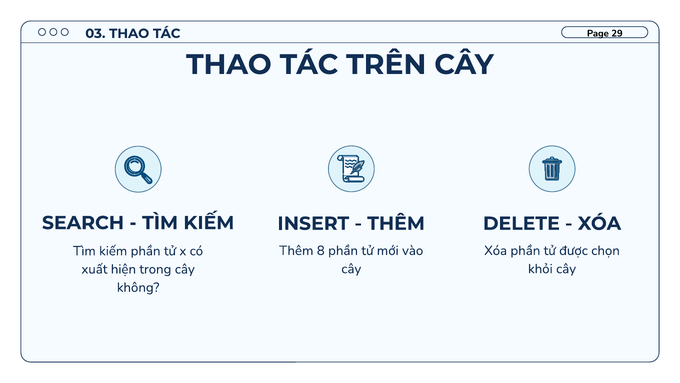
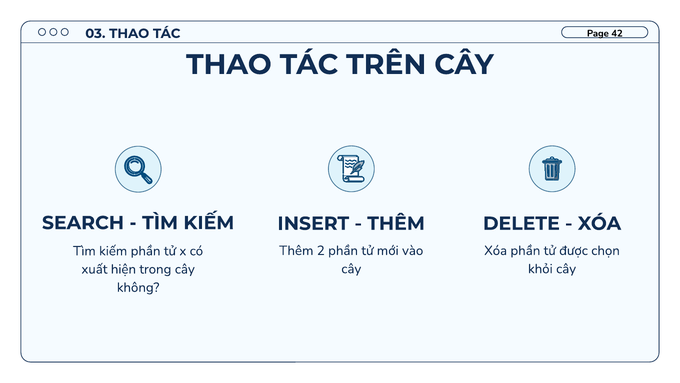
29: 29 -> 42
8: 8 -> 2
